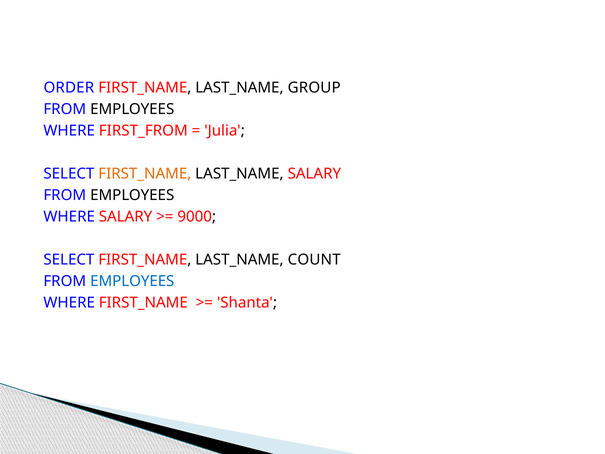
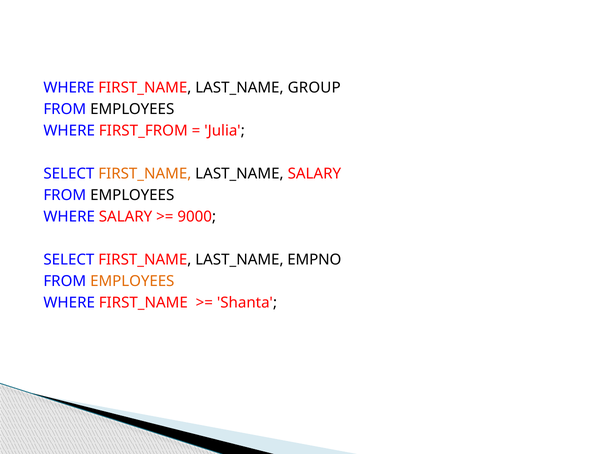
ORDER at (69, 88): ORDER -> WHERE
COUNT: COUNT -> EMPNO
EMPLOYEES at (132, 281) colour: blue -> orange
